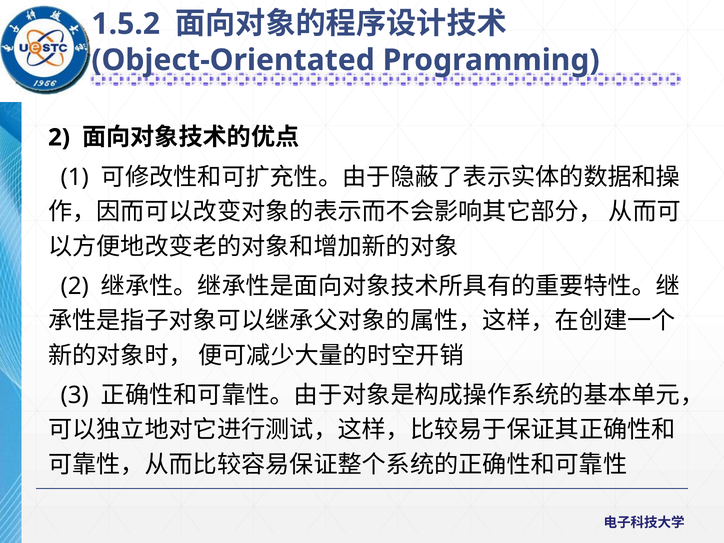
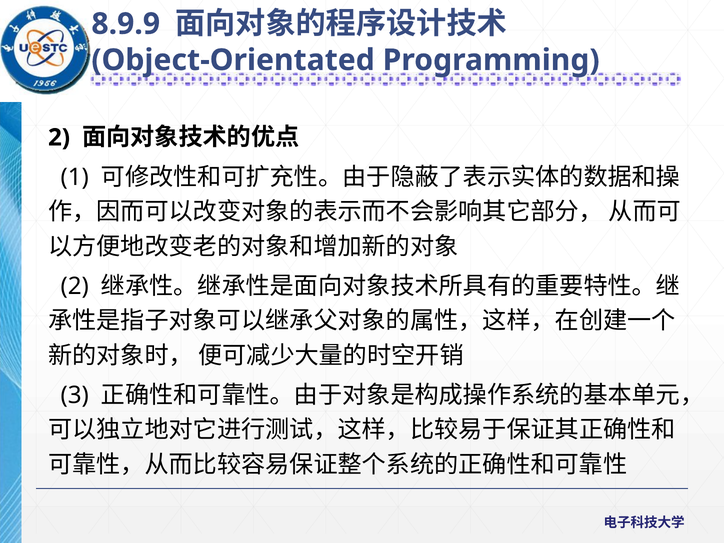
1.5.2: 1.5.2 -> 8.9.9
